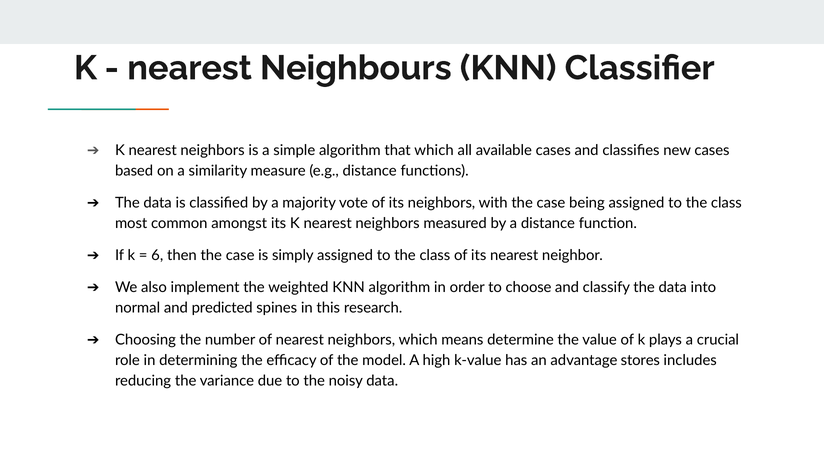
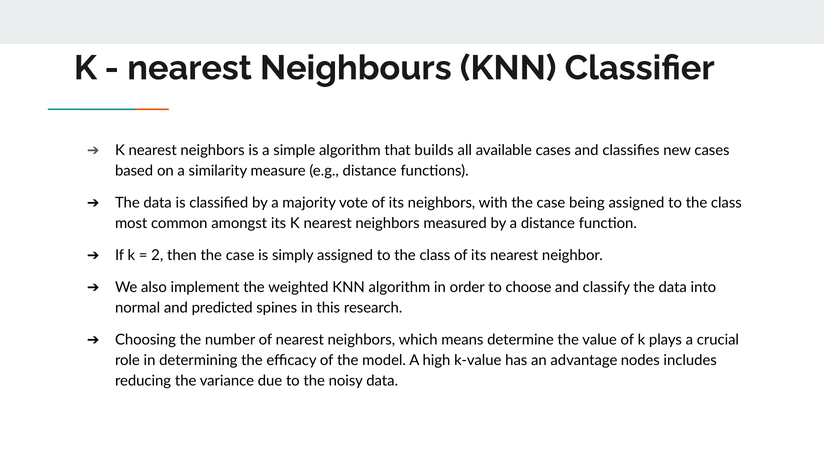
that which: which -> builds
6: 6 -> 2
stores: stores -> nodes
